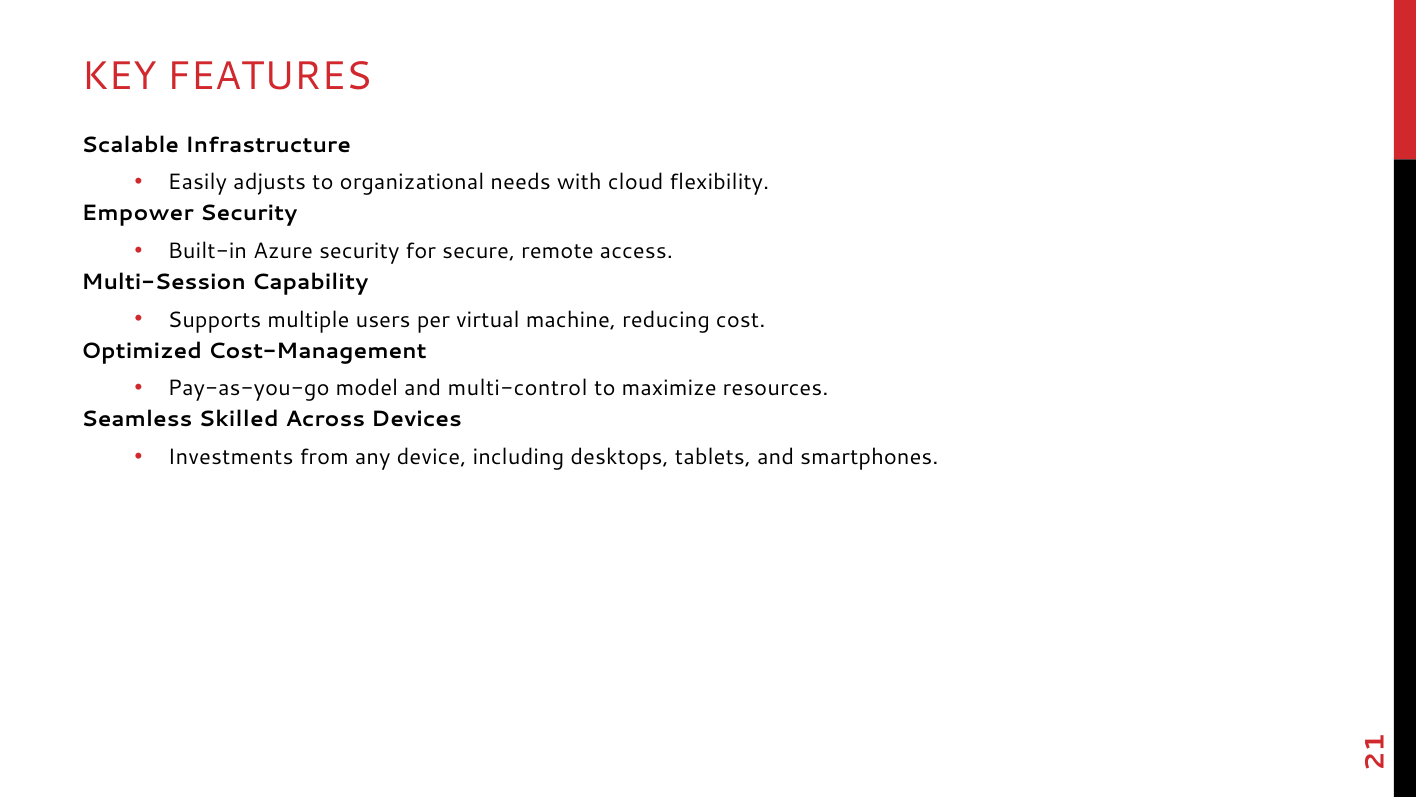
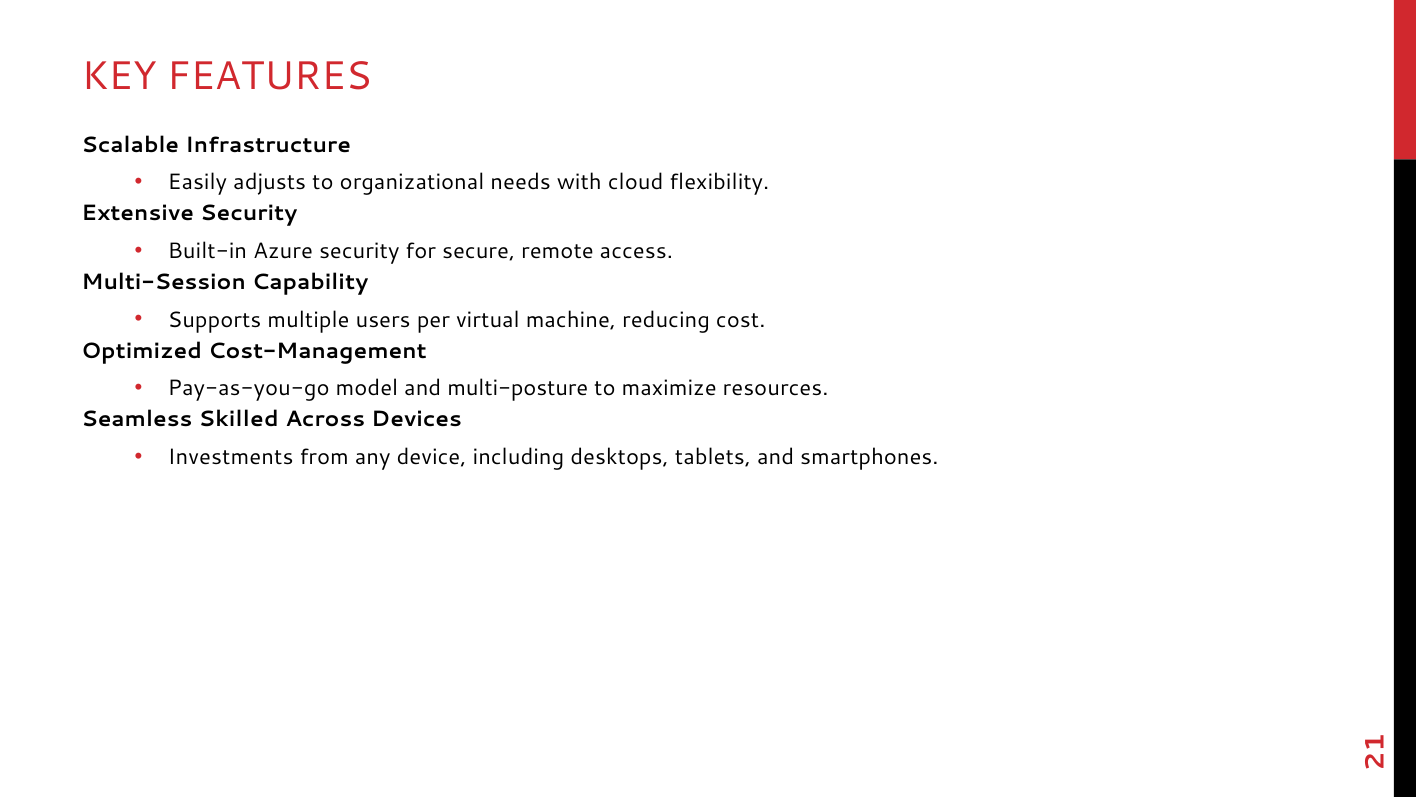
Empower: Empower -> Extensive
multi-control: multi-control -> multi-posture
